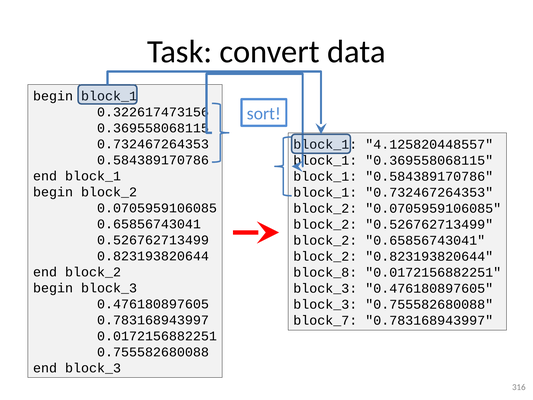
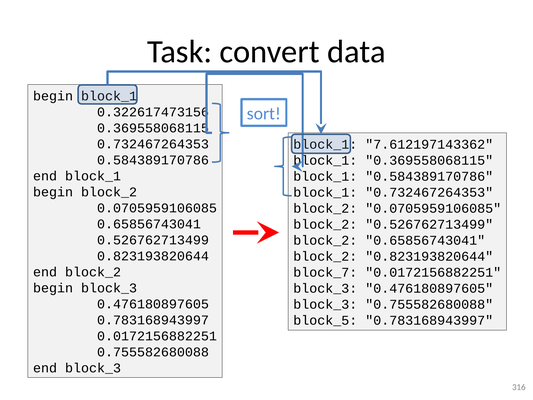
4.125820448557: 4.125820448557 -> 7.612197143362
block_8: block_8 -> block_7
block_7: block_7 -> block_5
